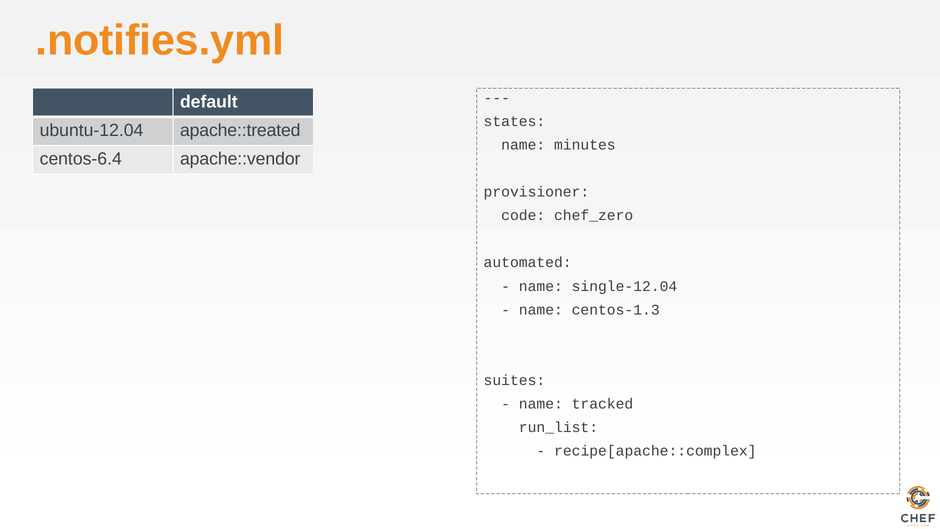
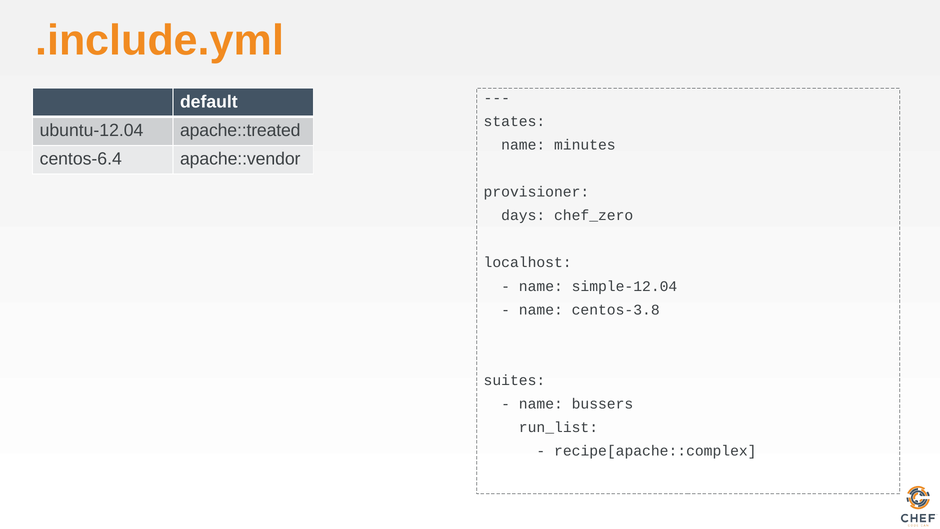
.notifies.yml: .notifies.yml -> .include.yml
code: code -> days
automated: automated -> localhost
single-12.04: single-12.04 -> simple-12.04
centos-1.3: centos-1.3 -> centos-3.8
tracked: tracked -> bussers
